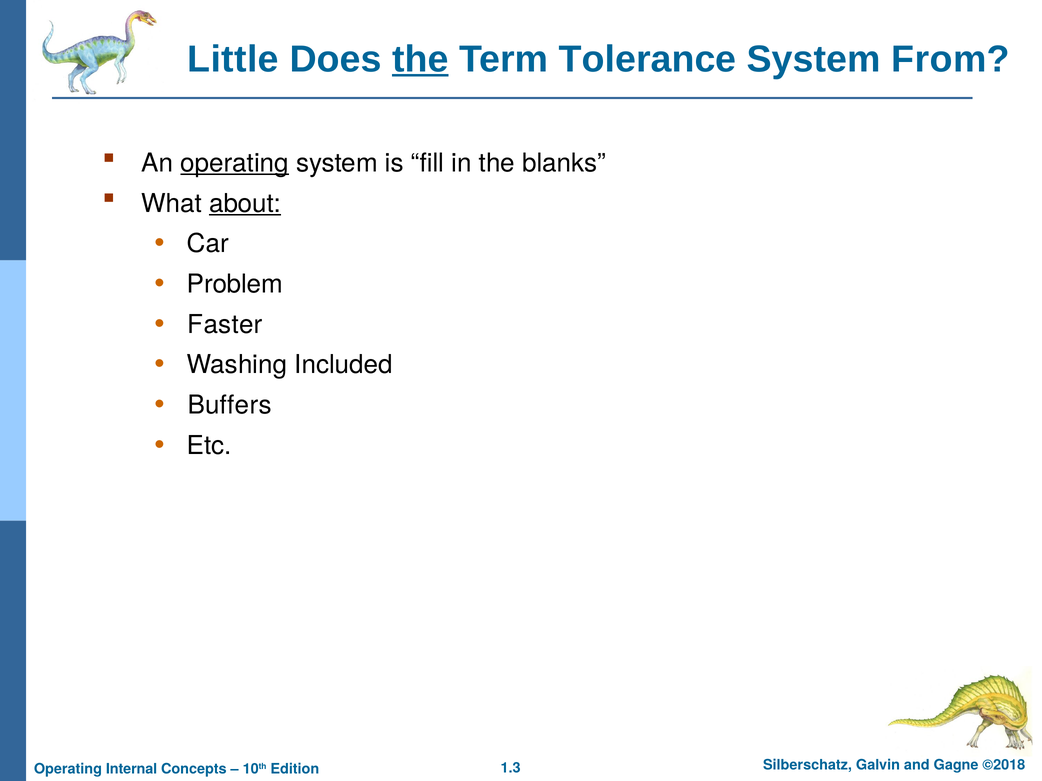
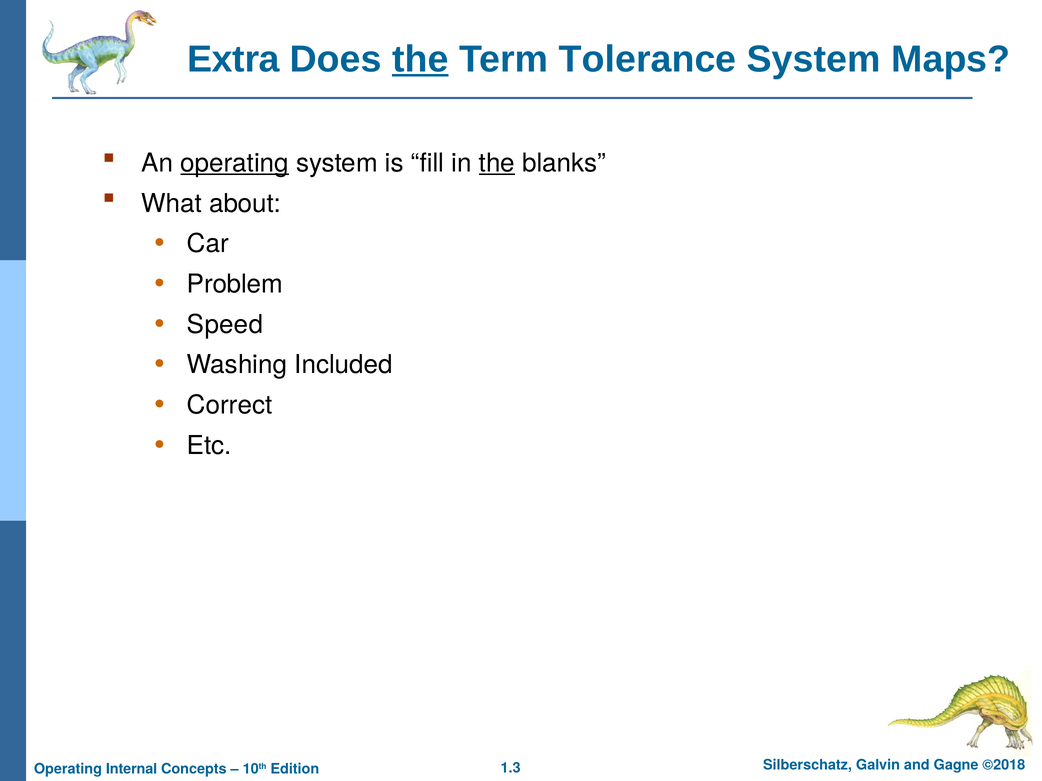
Little: Little -> Extra
From: From -> Maps
the at (497, 163) underline: none -> present
about underline: present -> none
Faster: Faster -> Speed
Buffers: Buffers -> Correct
